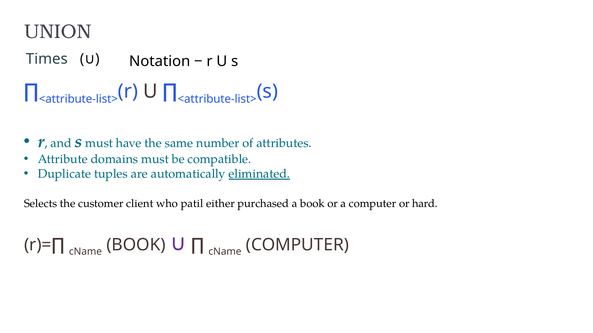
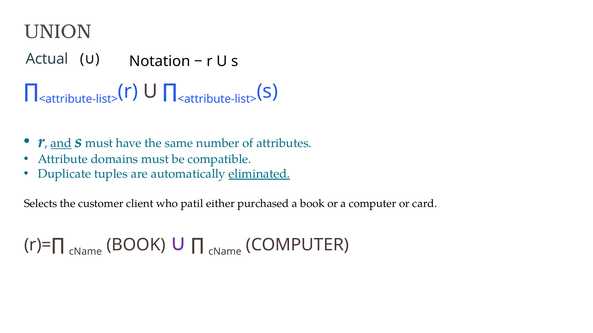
Times: Times -> Actual
and underline: none -> present
hard: hard -> card
